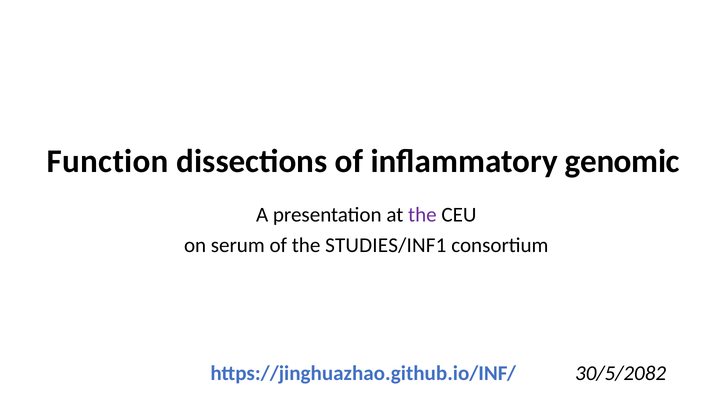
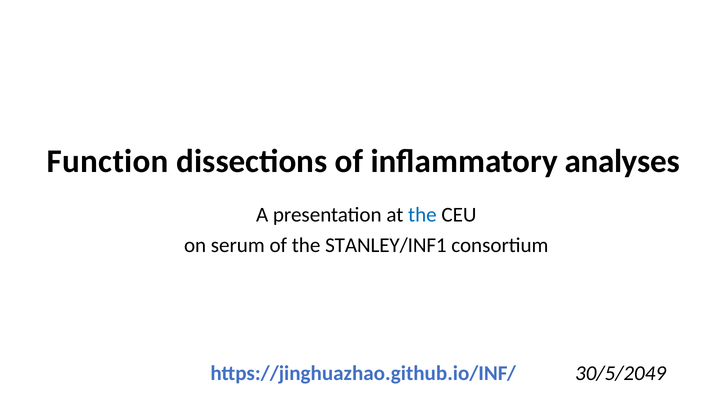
genomic: genomic -> analyses
the at (422, 215) colour: purple -> blue
STUDIES/INF1: STUDIES/INF1 -> STANLEY/INF1
30/5/2082: 30/5/2082 -> 30/5/2049
